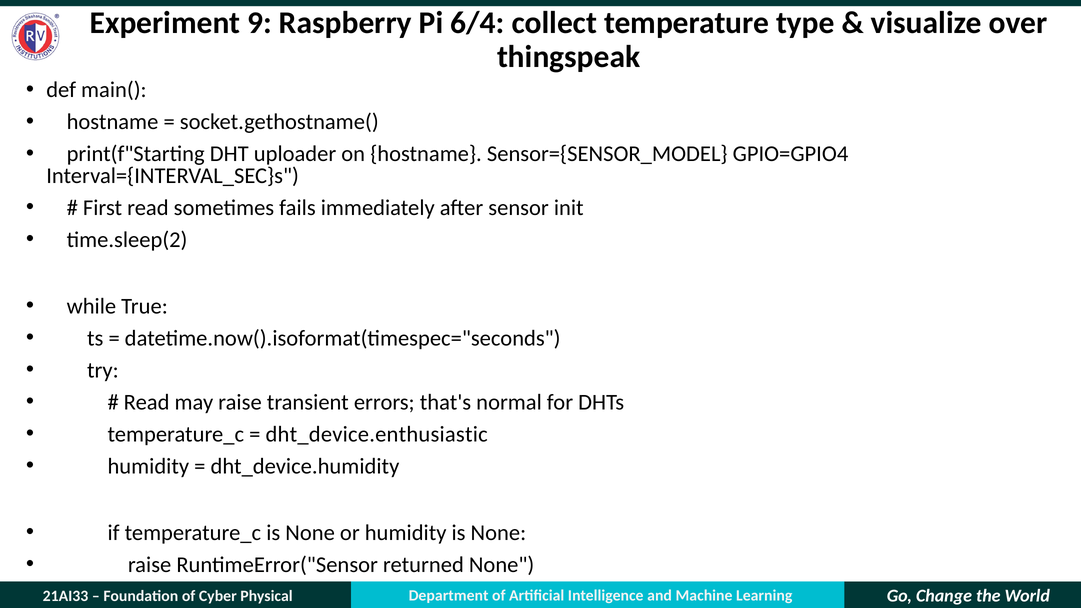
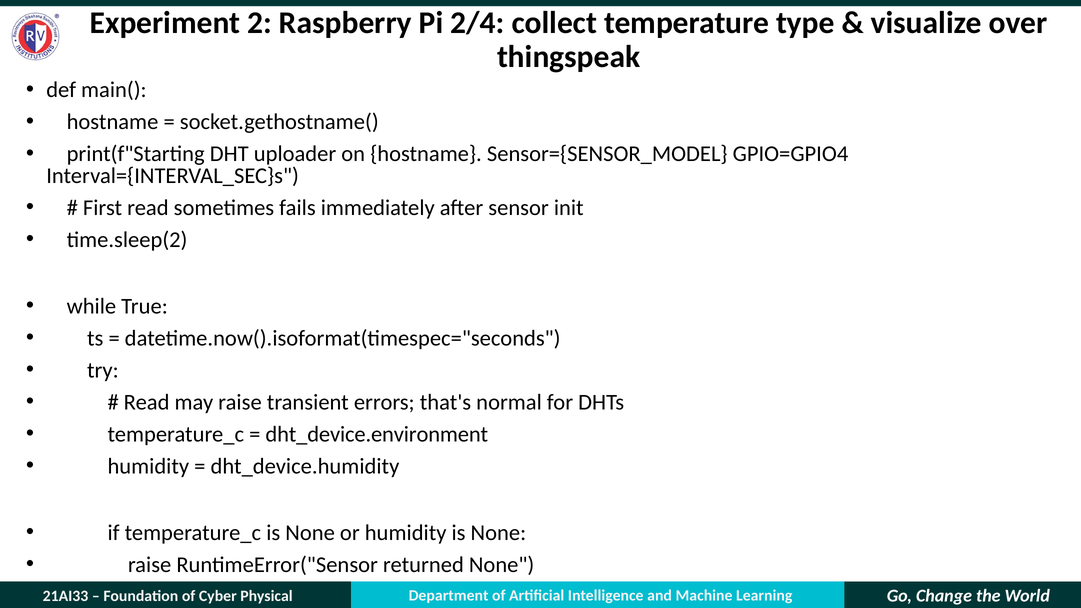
9: 9 -> 2
6/4: 6/4 -> 2/4
dht_device.enthusiastic: dht_device.enthusiastic -> dht_device.environment
